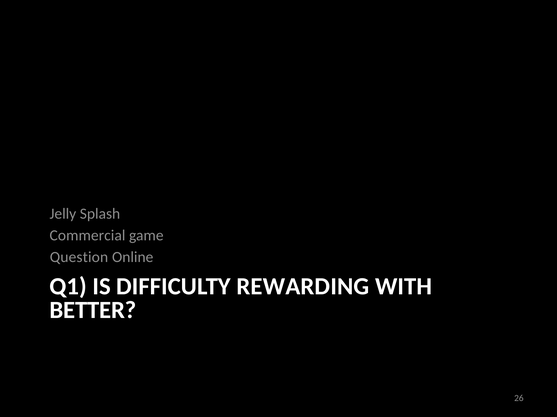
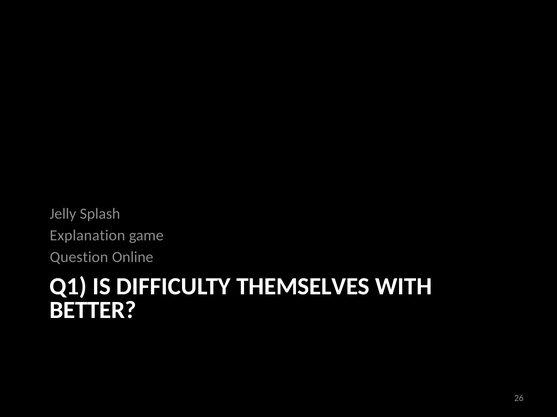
Commercial: Commercial -> Explanation
REWARDING: REWARDING -> THEMSELVES
